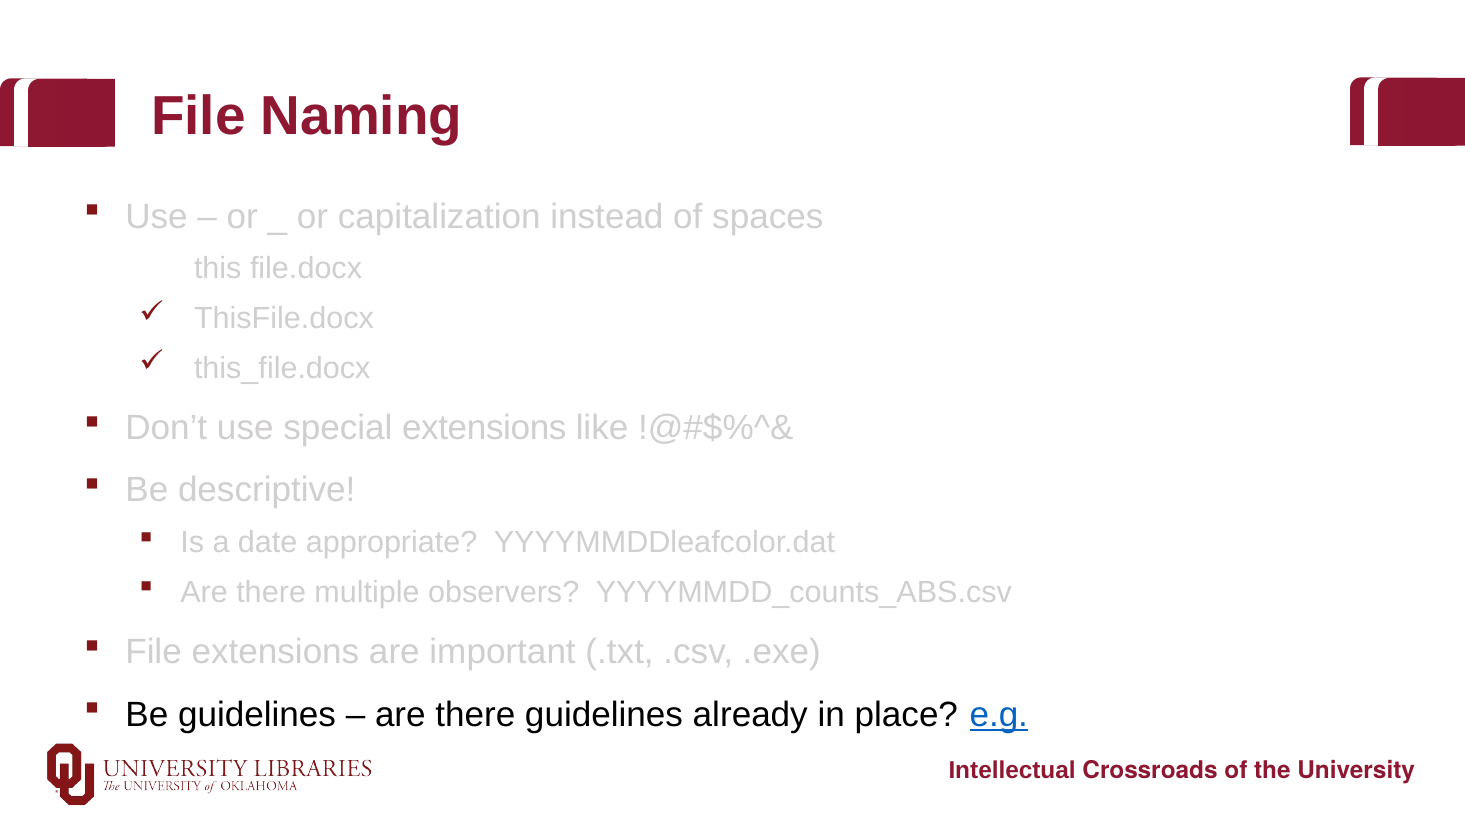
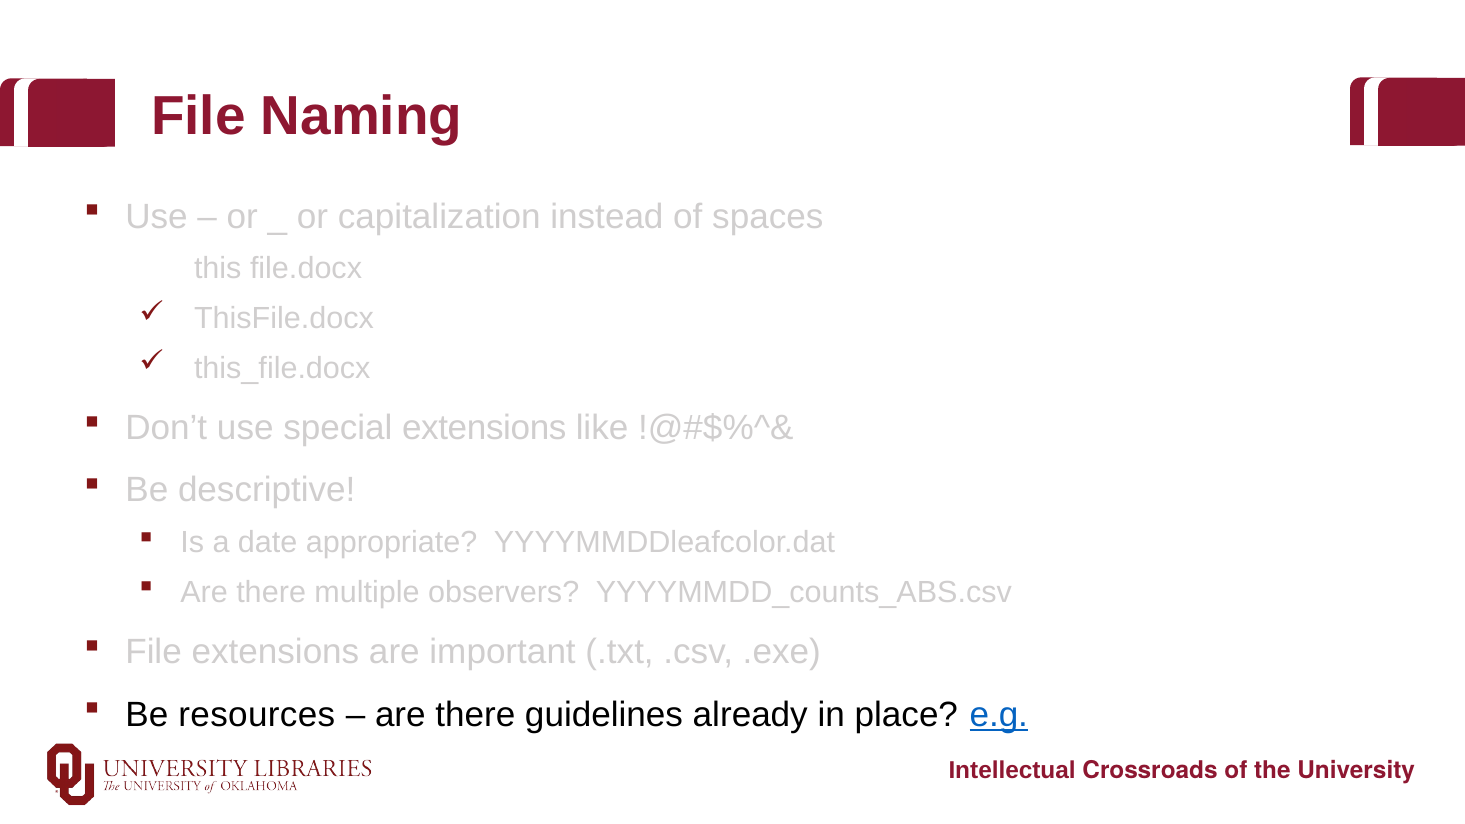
Be guidelines: guidelines -> resources
